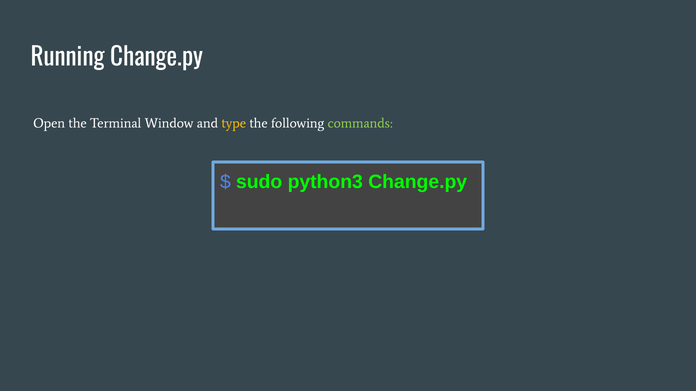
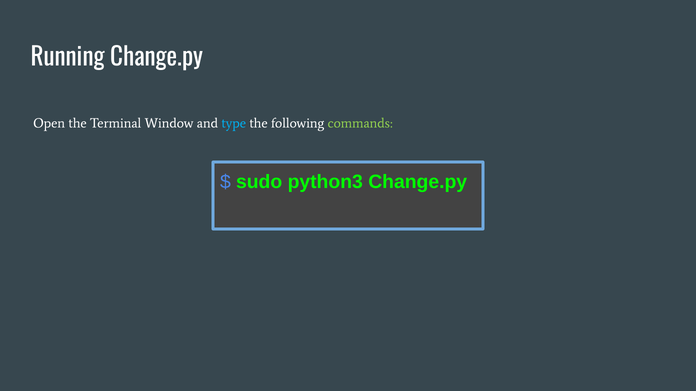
type colour: yellow -> light blue
